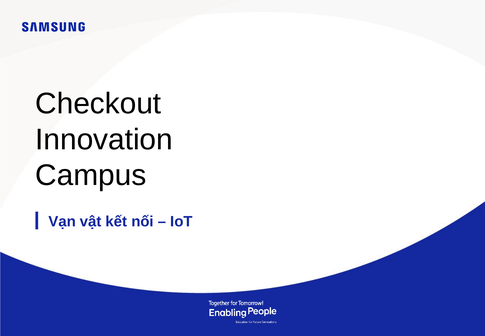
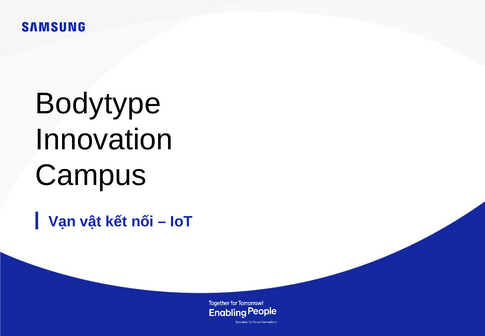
Checkout: Checkout -> Bodytype
